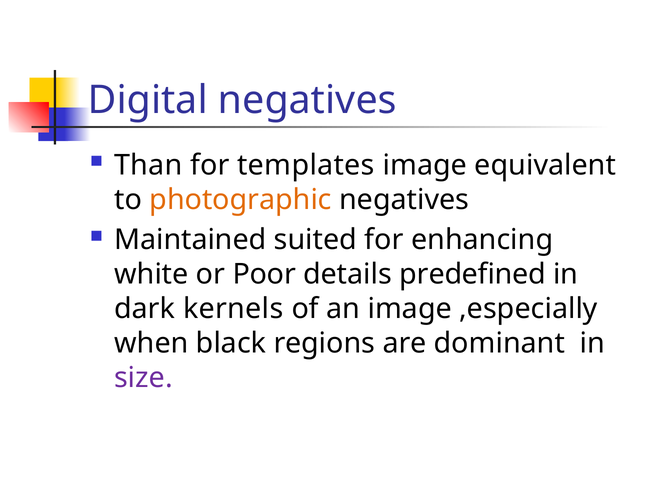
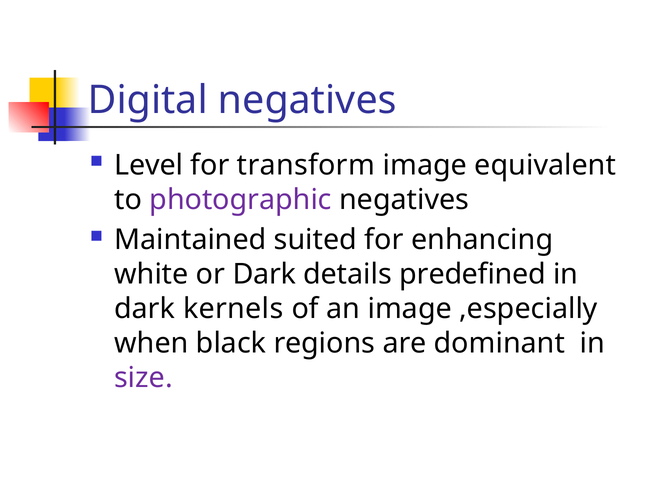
Than: Than -> Level
templates: templates -> transform
photographic colour: orange -> purple
or Poor: Poor -> Dark
